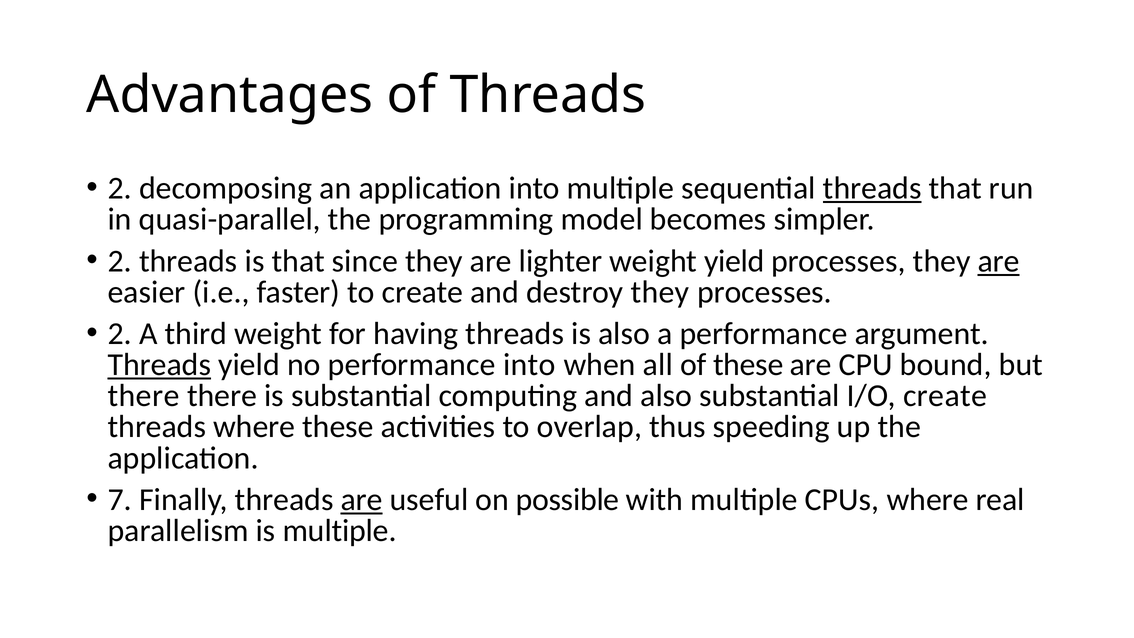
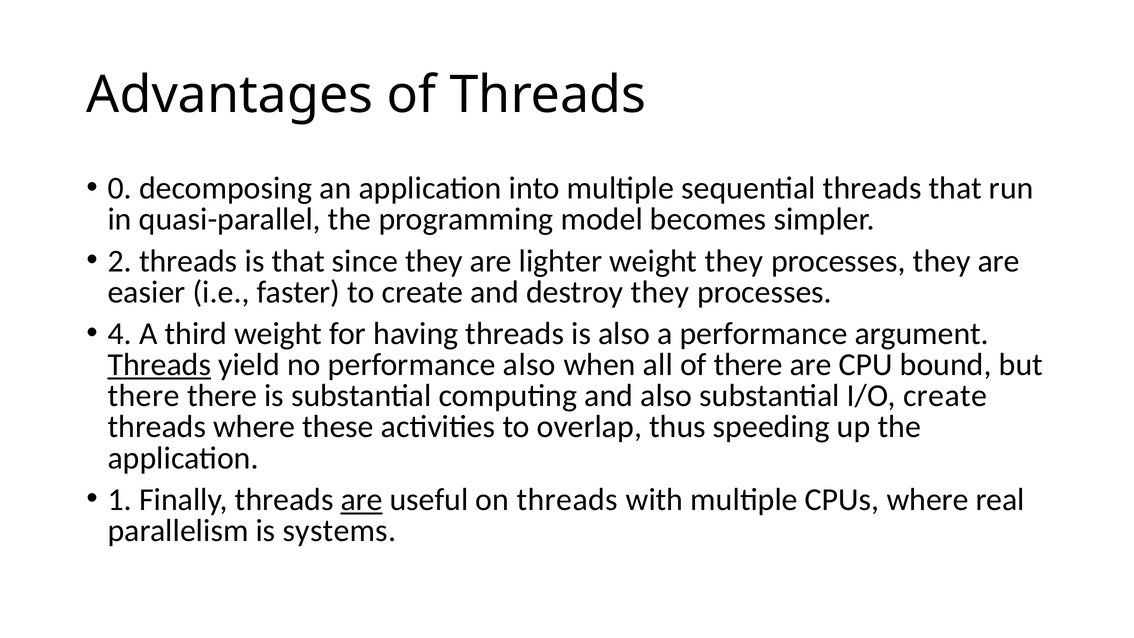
2 at (120, 188): 2 -> 0
threads at (872, 188) underline: present -> none
weight yield: yield -> they
are at (999, 261) underline: present -> none
2 at (120, 334): 2 -> 4
performance into: into -> also
of these: these -> there
7: 7 -> 1
on possible: possible -> threads
is multiple: multiple -> systems
